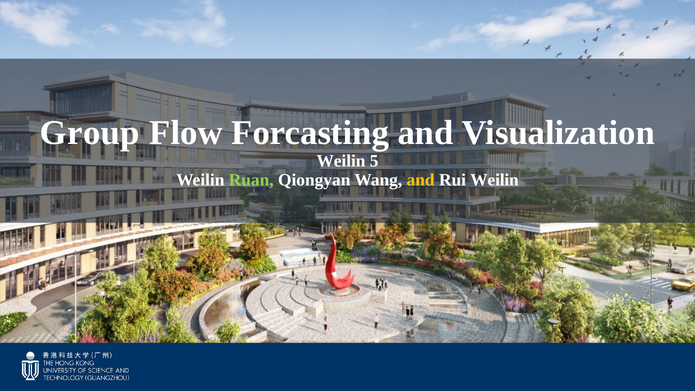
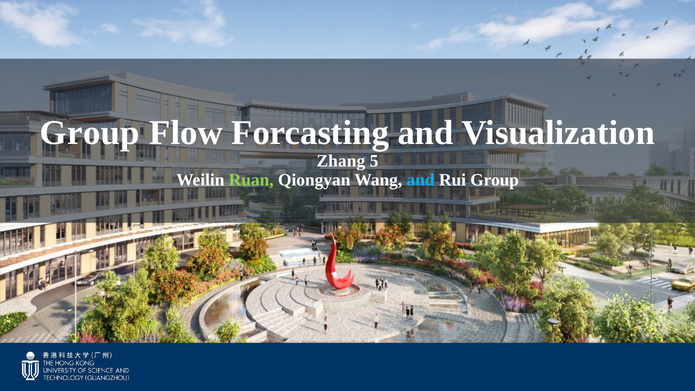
Weilin at (341, 161): Weilin -> Zhang
and at (421, 180) colour: yellow -> light blue
Rui Weilin: Weilin -> Group
